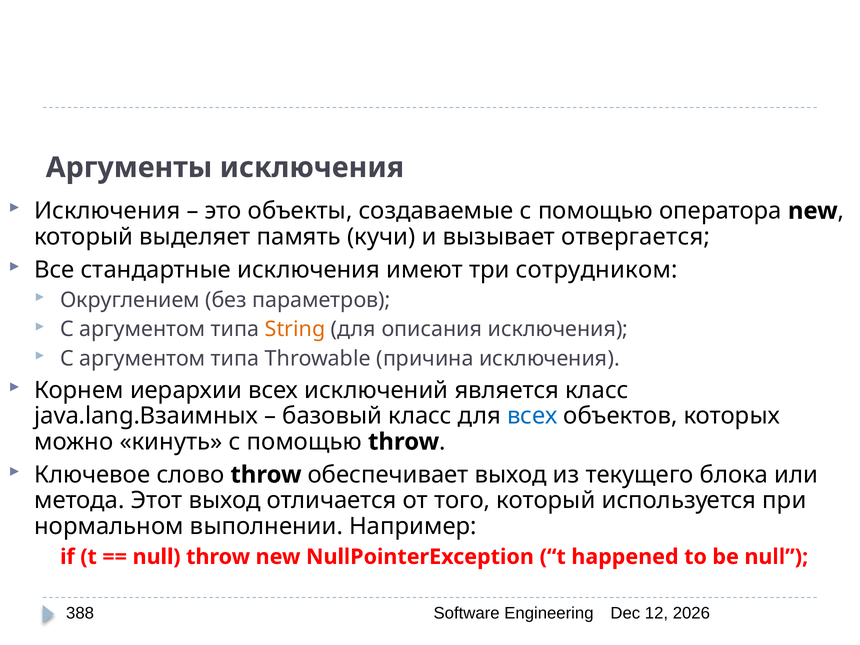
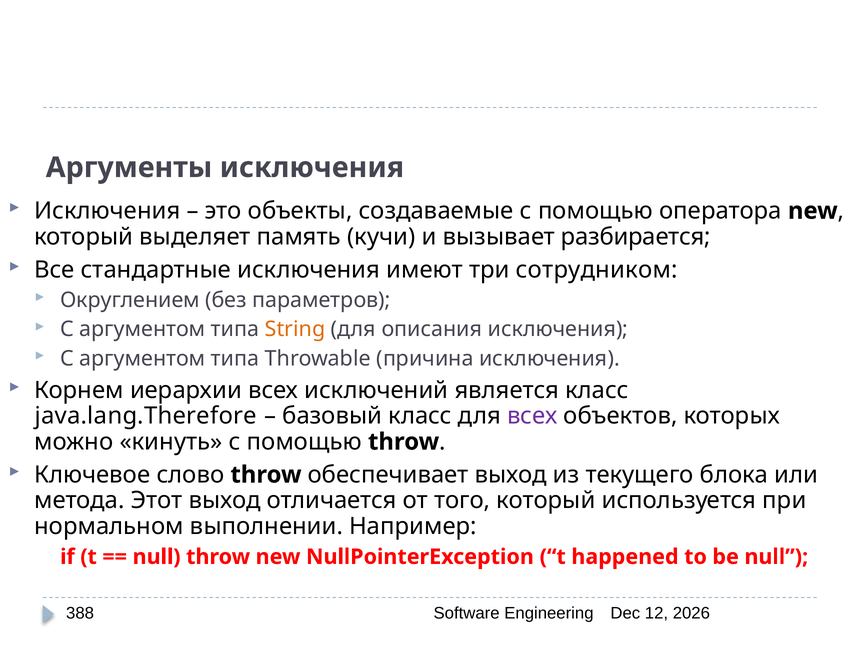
отвергается: отвергается -> разбирается
java.lang.Взаимных: java.lang.Взаимных -> java.lang.Therefore
всех at (532, 416) colour: blue -> purple
